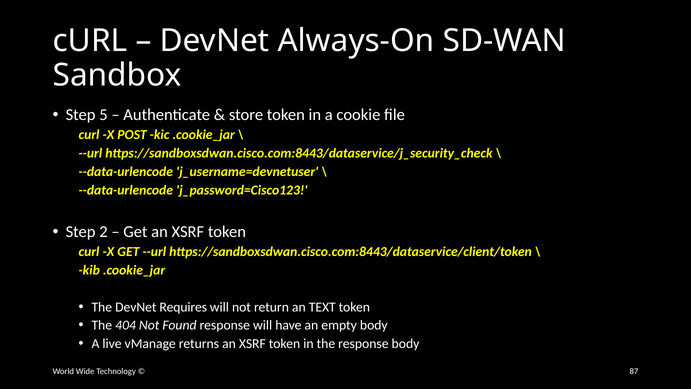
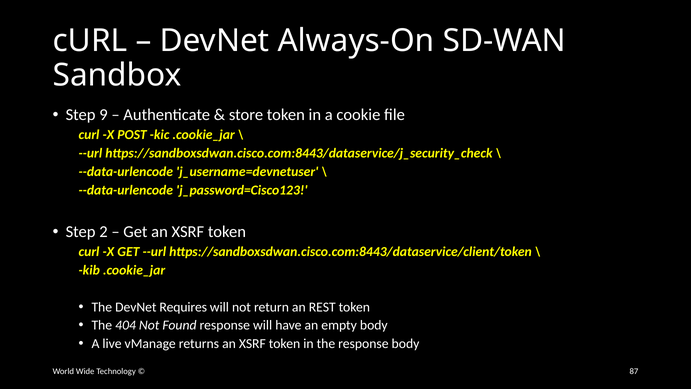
5: 5 -> 9
TEXT: TEXT -> REST
